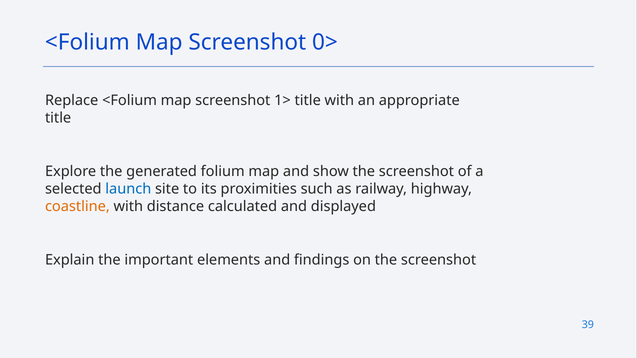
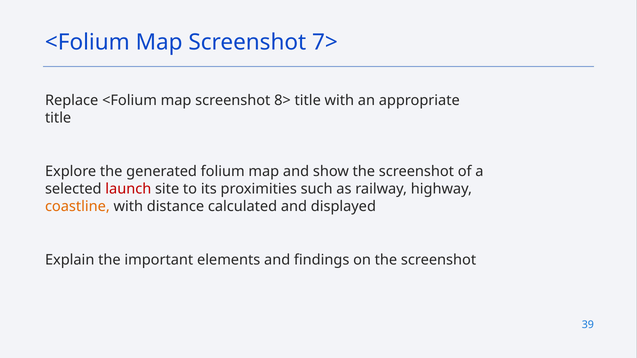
0>: 0> -> 7>
1>: 1> -> 8>
launch colour: blue -> red
